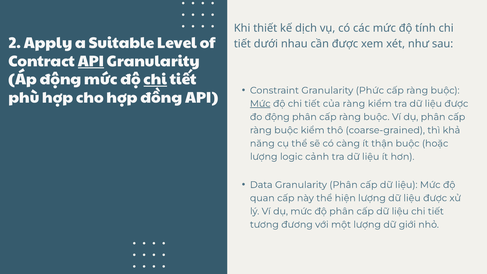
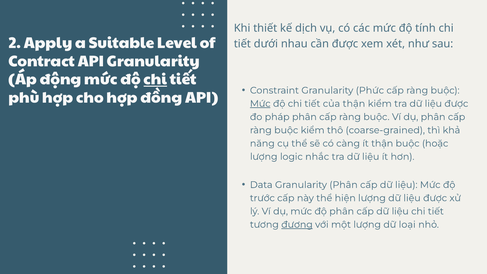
API at (91, 61) underline: present -> none
của ràng: ràng -> thận
đo động: động -> pháp
cảnh: cảnh -> nhắc
quan: quan -> trước
đương underline: none -> present
giới: giới -> loại
